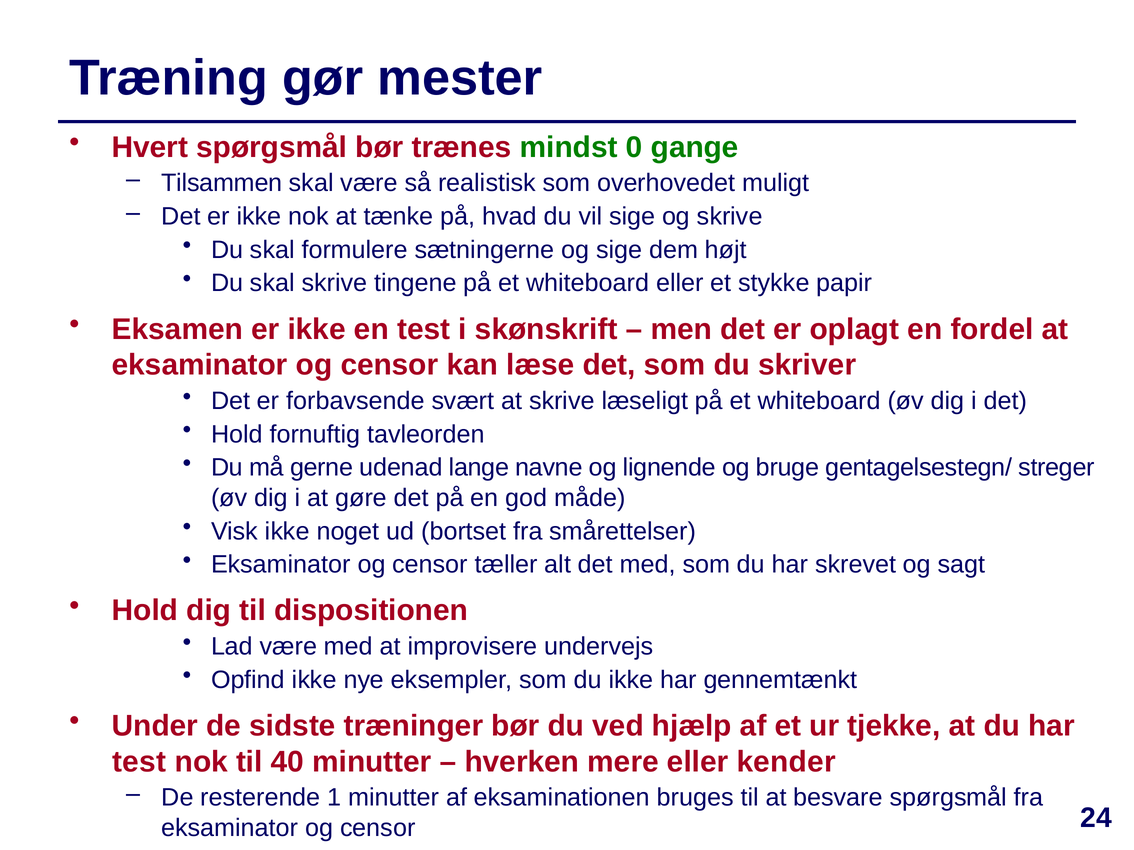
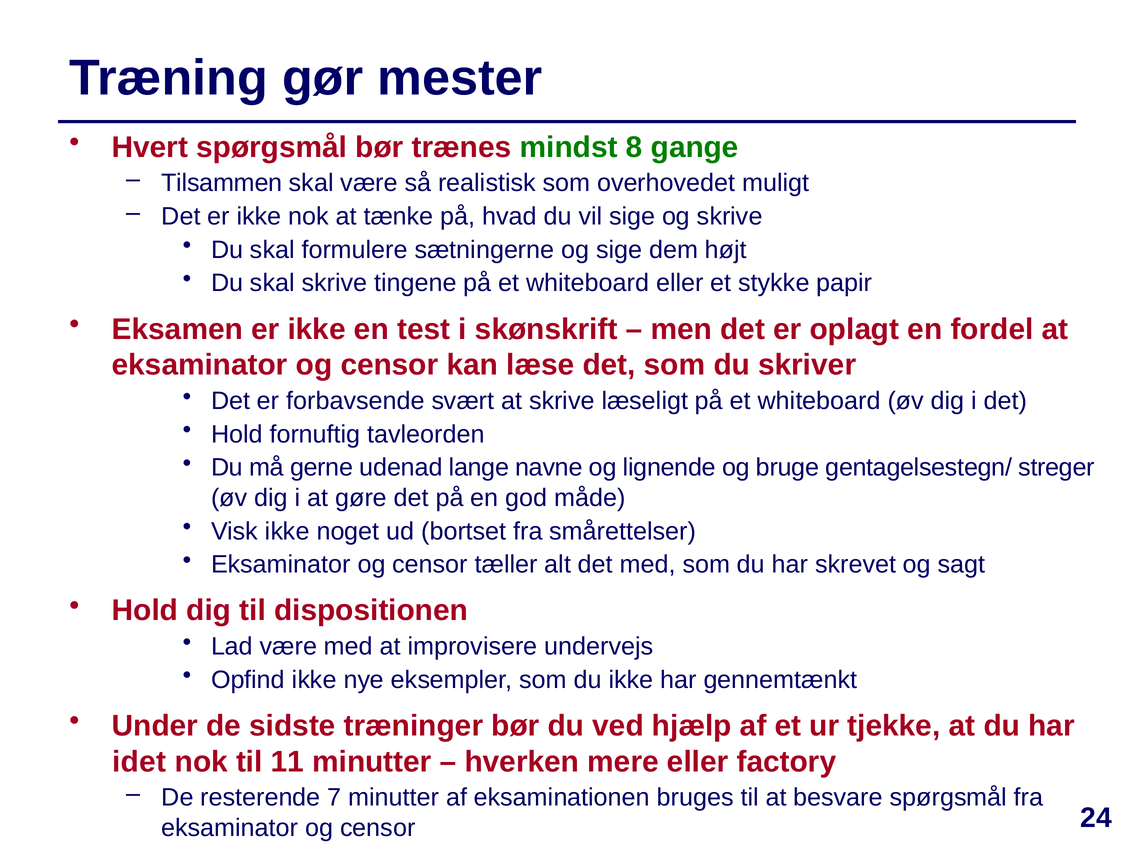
0: 0 -> 8
test at (139, 762): test -> idet
40: 40 -> 11
kender: kender -> factory
1: 1 -> 7
